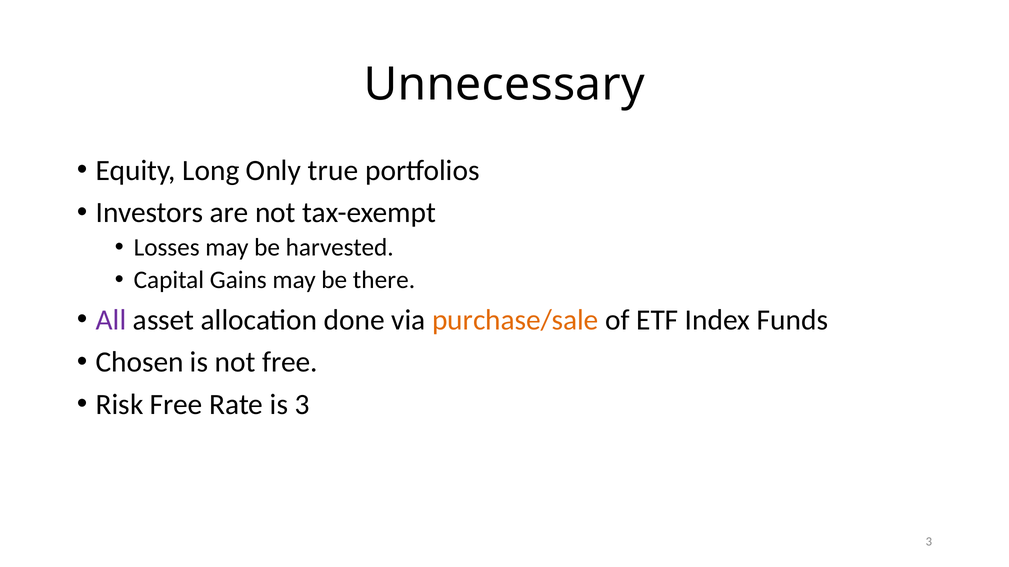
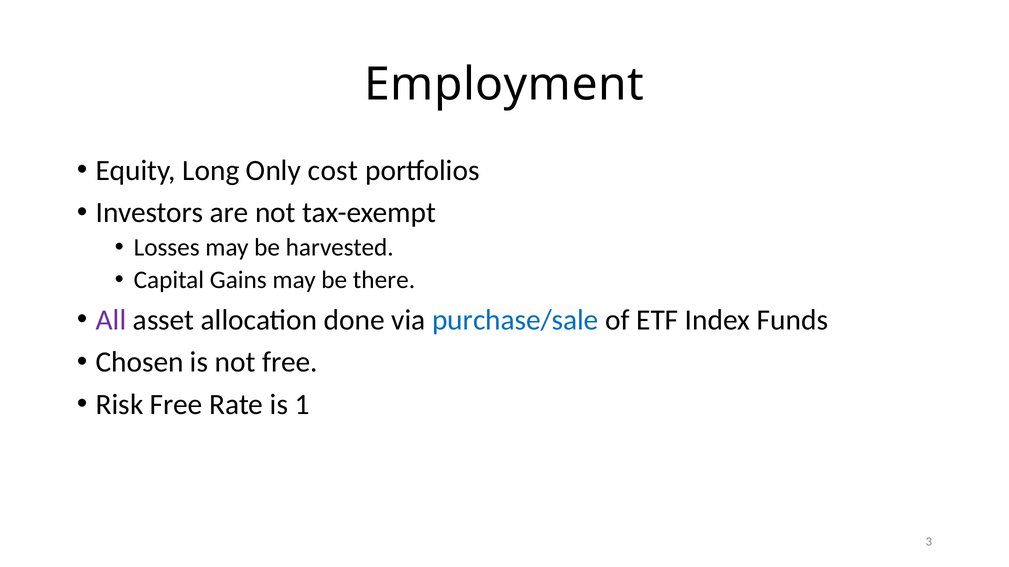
Unnecessary: Unnecessary -> Employment
true: true -> cost
purchase/sale colour: orange -> blue
is 3: 3 -> 1
